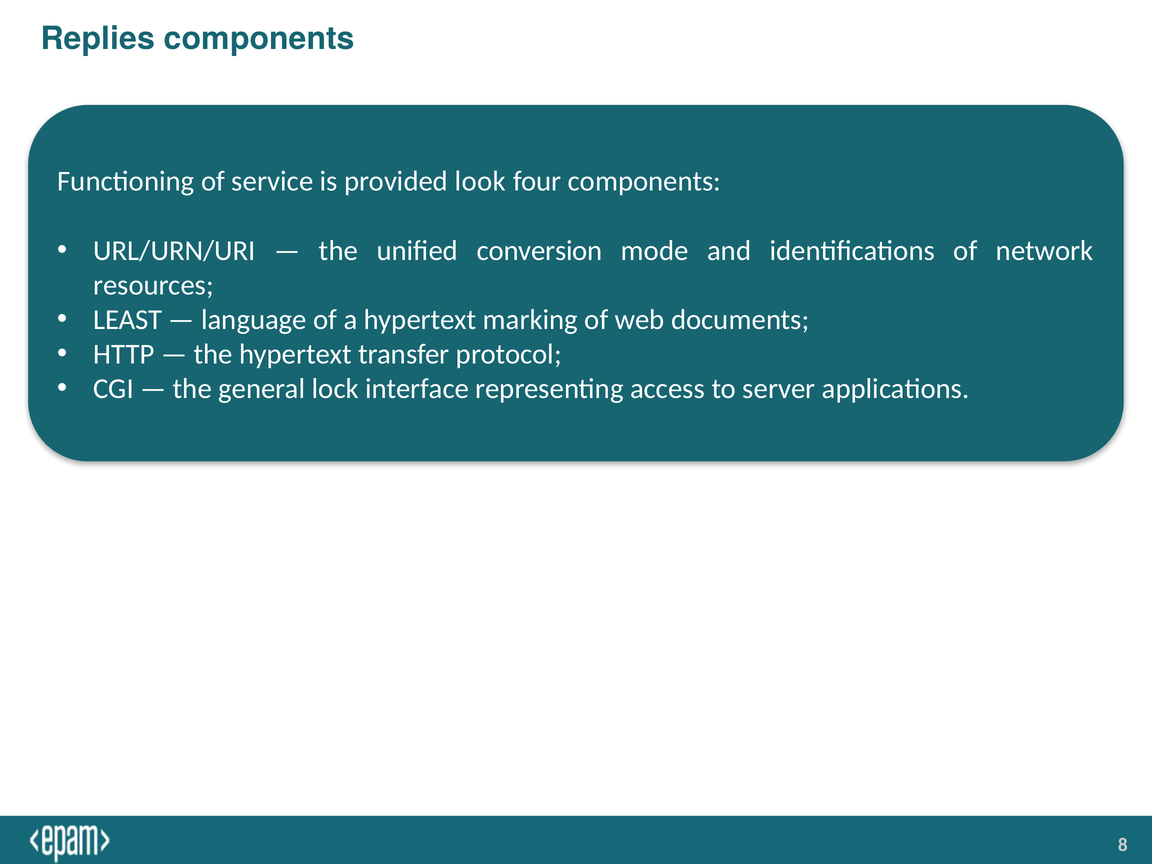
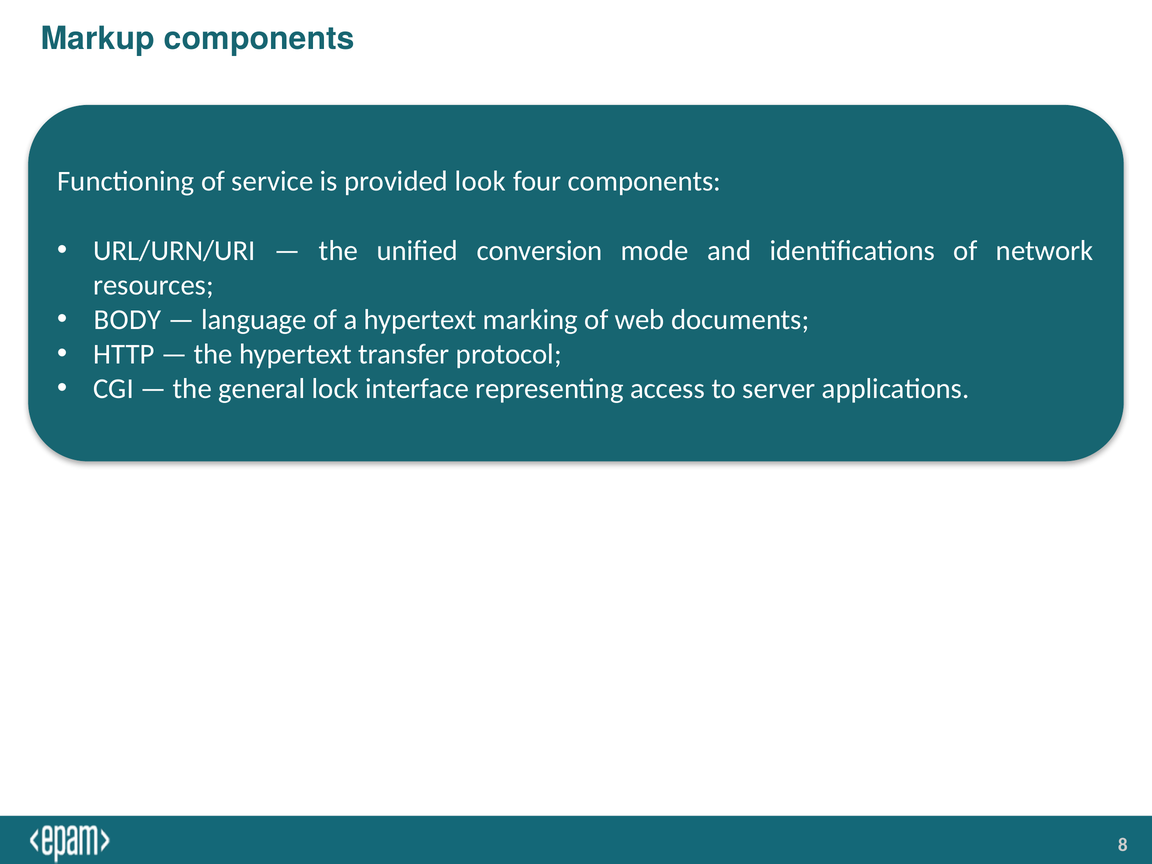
Replies: Replies -> Markup
LEAST: LEAST -> BODY
